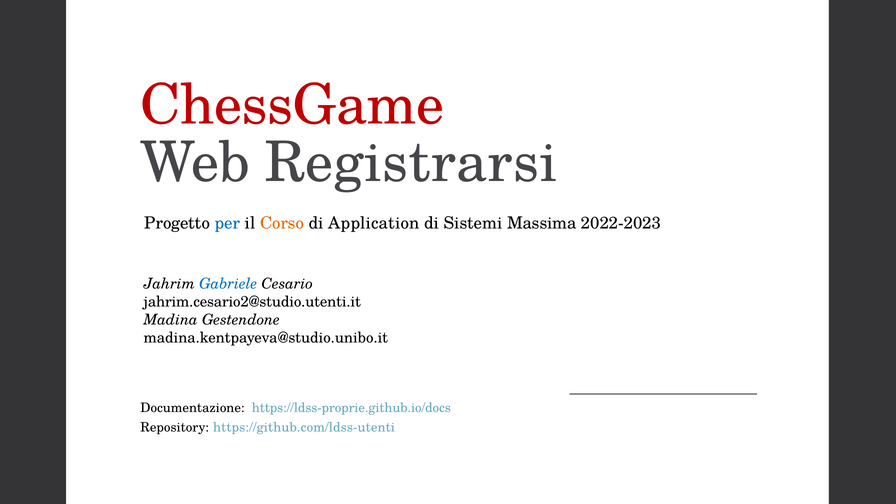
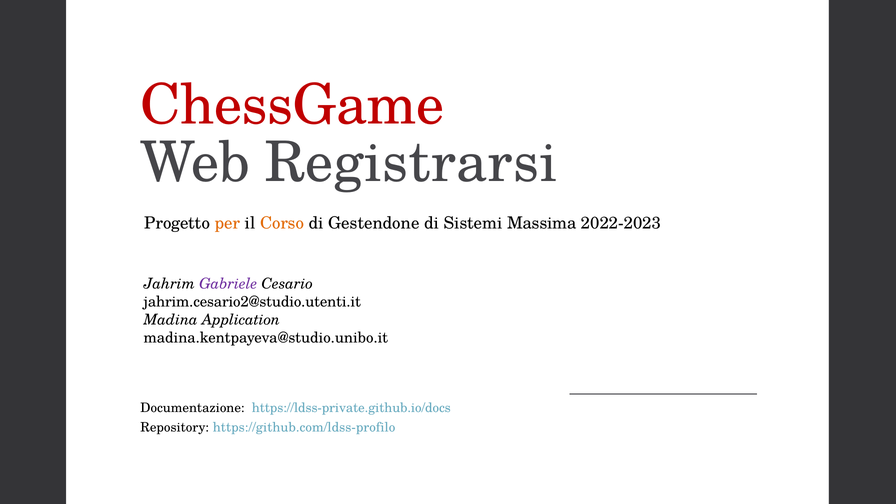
per colour: blue -> orange
Application: Application -> Gestendone
Gabriele colour: blue -> purple
Gestendone: Gestendone -> Application
https://ldss-proprie.github.io/docs: https://ldss-proprie.github.io/docs -> https://ldss-private.github.io/docs
https://github.com/ldss-utenti: https://github.com/ldss-utenti -> https://github.com/ldss-profilo
